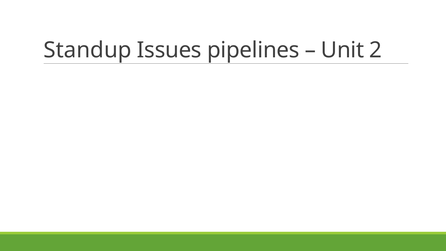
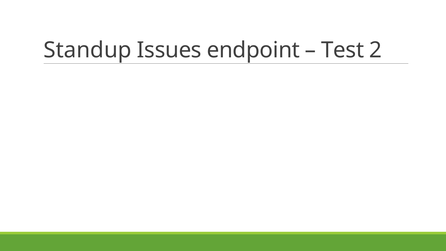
pipelines: pipelines -> endpoint
Unit: Unit -> Test
